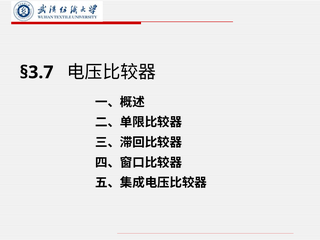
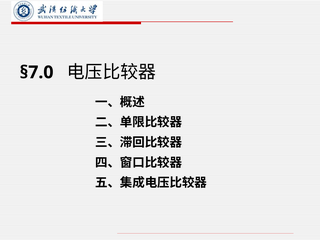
§3.7: §3.7 -> §7.0
